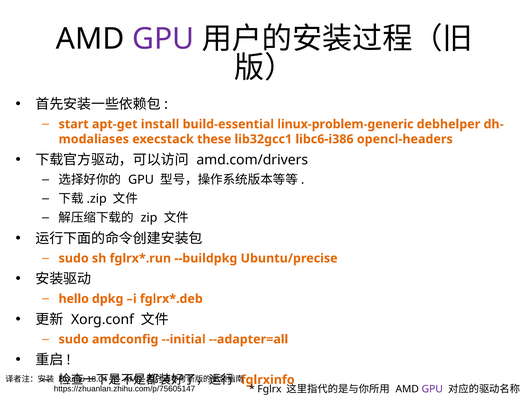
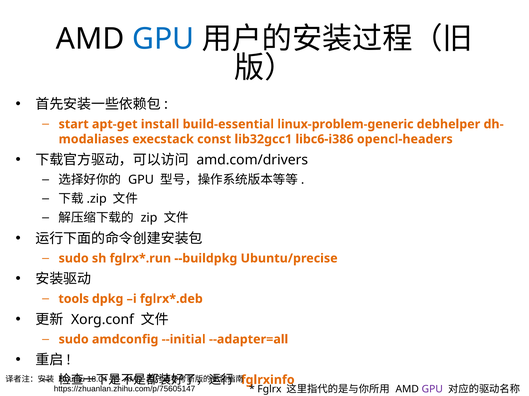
GPU at (163, 39) colour: purple -> blue
these: these -> const
hello: hello -> tools
